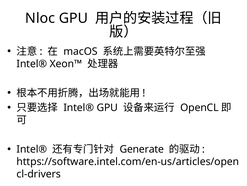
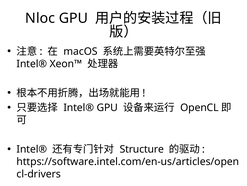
Generate: Generate -> Structure
